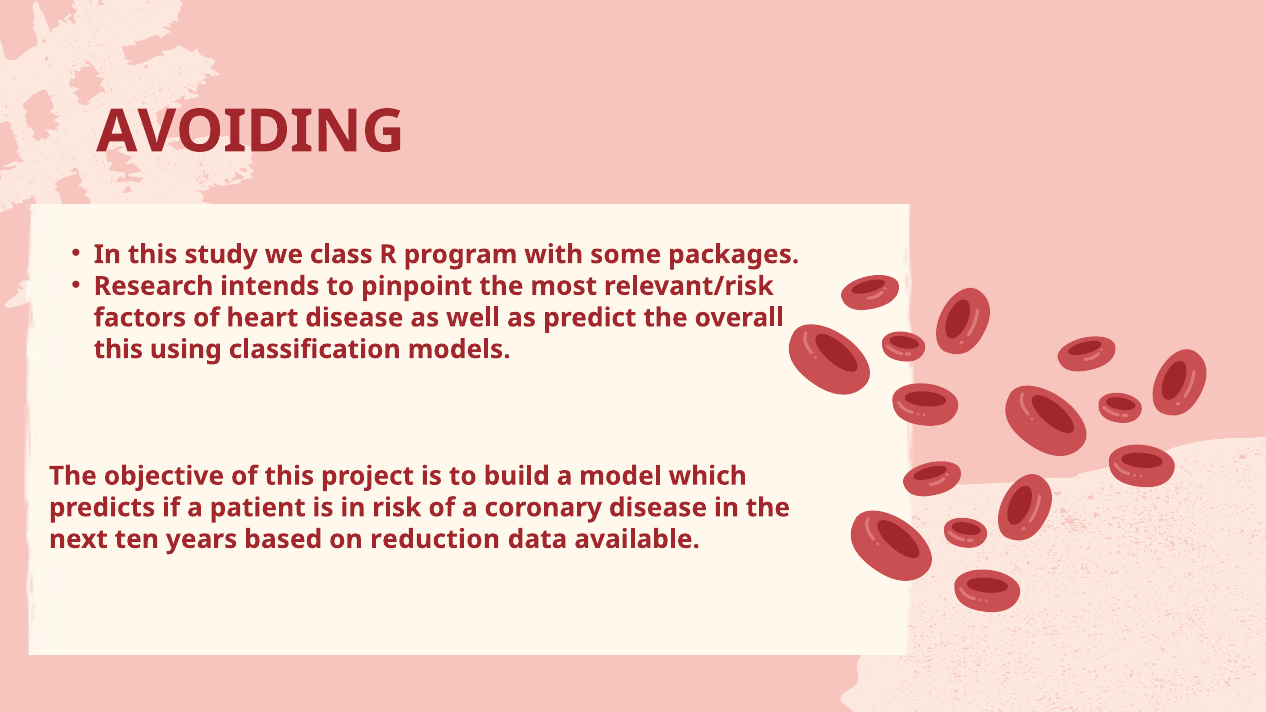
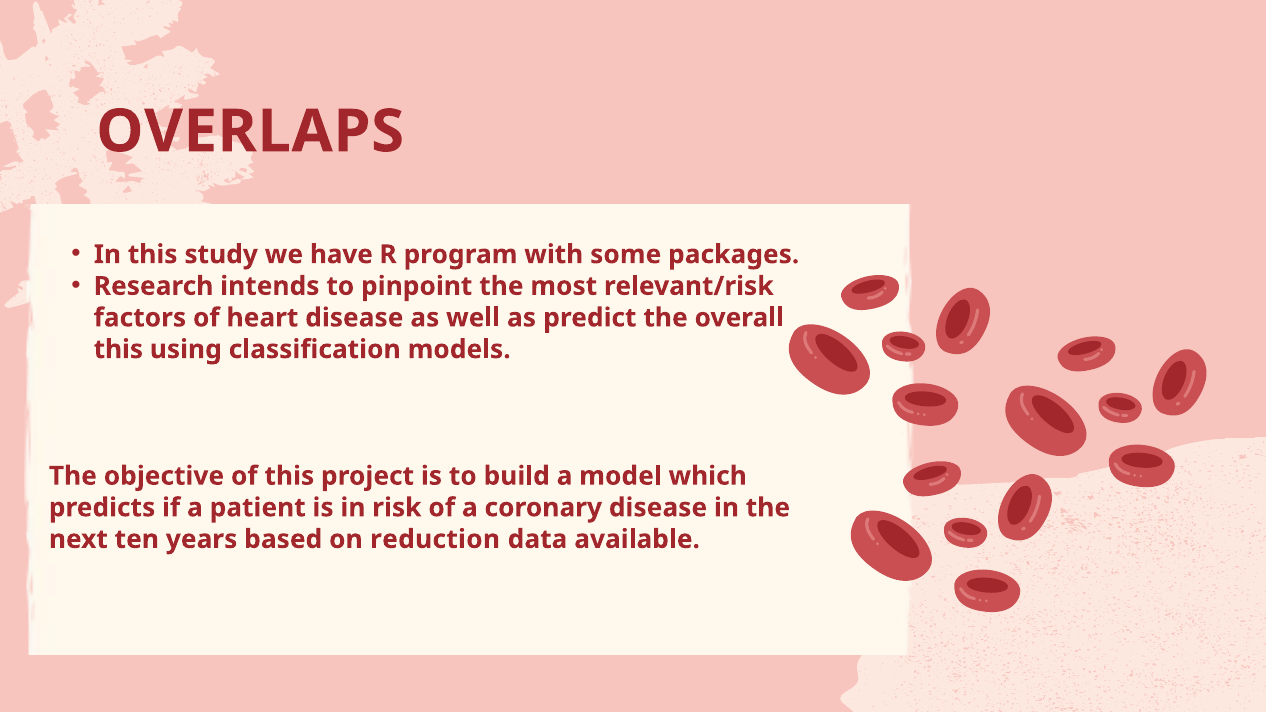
AVOIDING: AVOIDING -> OVERLAPS
class: class -> have
